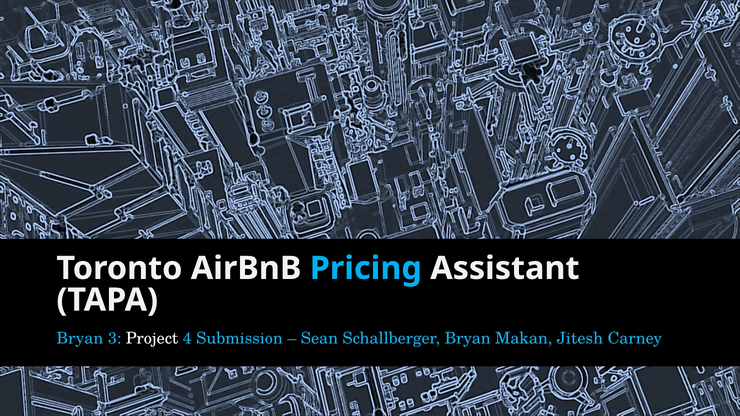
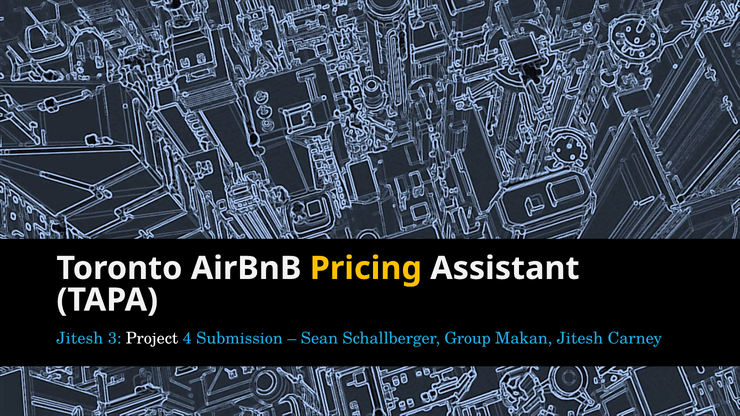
Pricing colour: light blue -> yellow
Bryan at (80, 339): Bryan -> Jitesh
Schallberger Bryan: Bryan -> Group
